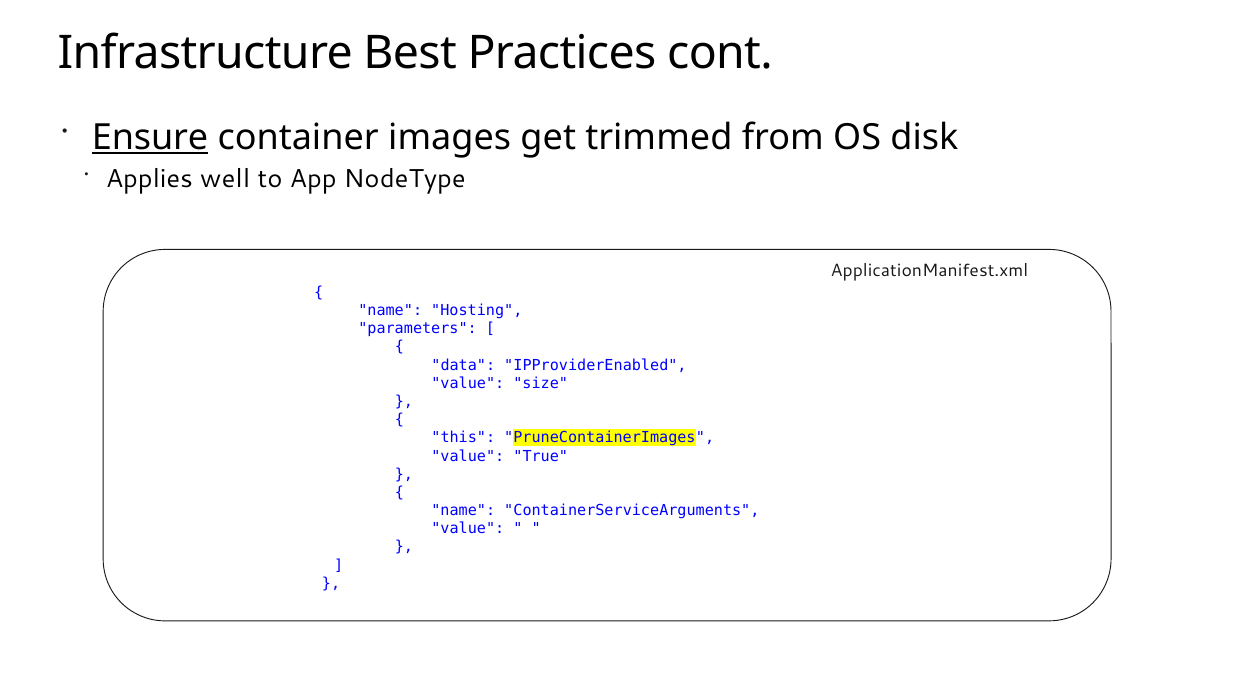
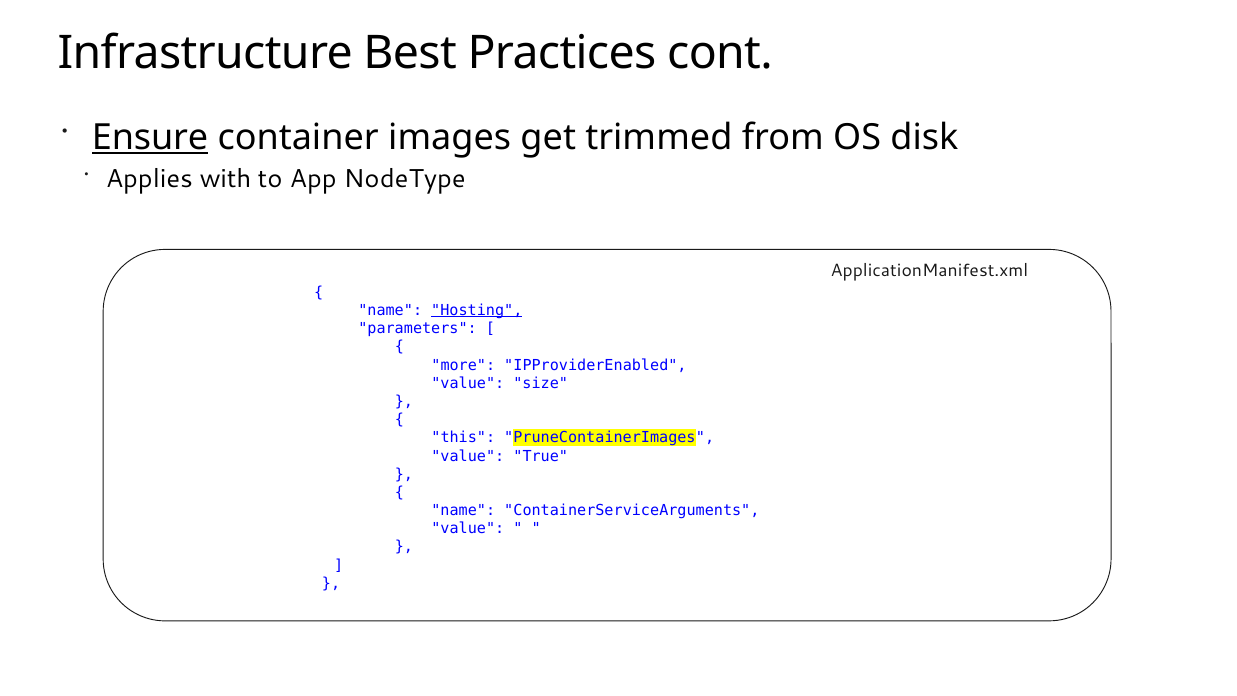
well: well -> with
Hosting underline: none -> present
data: data -> more
